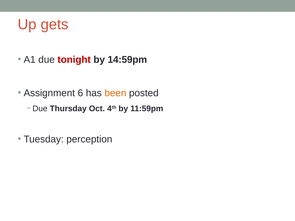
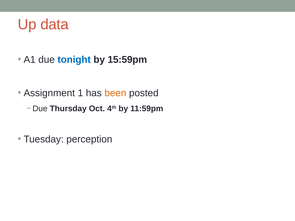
gets: gets -> data
tonight colour: red -> blue
14:59pm: 14:59pm -> 15:59pm
6: 6 -> 1
